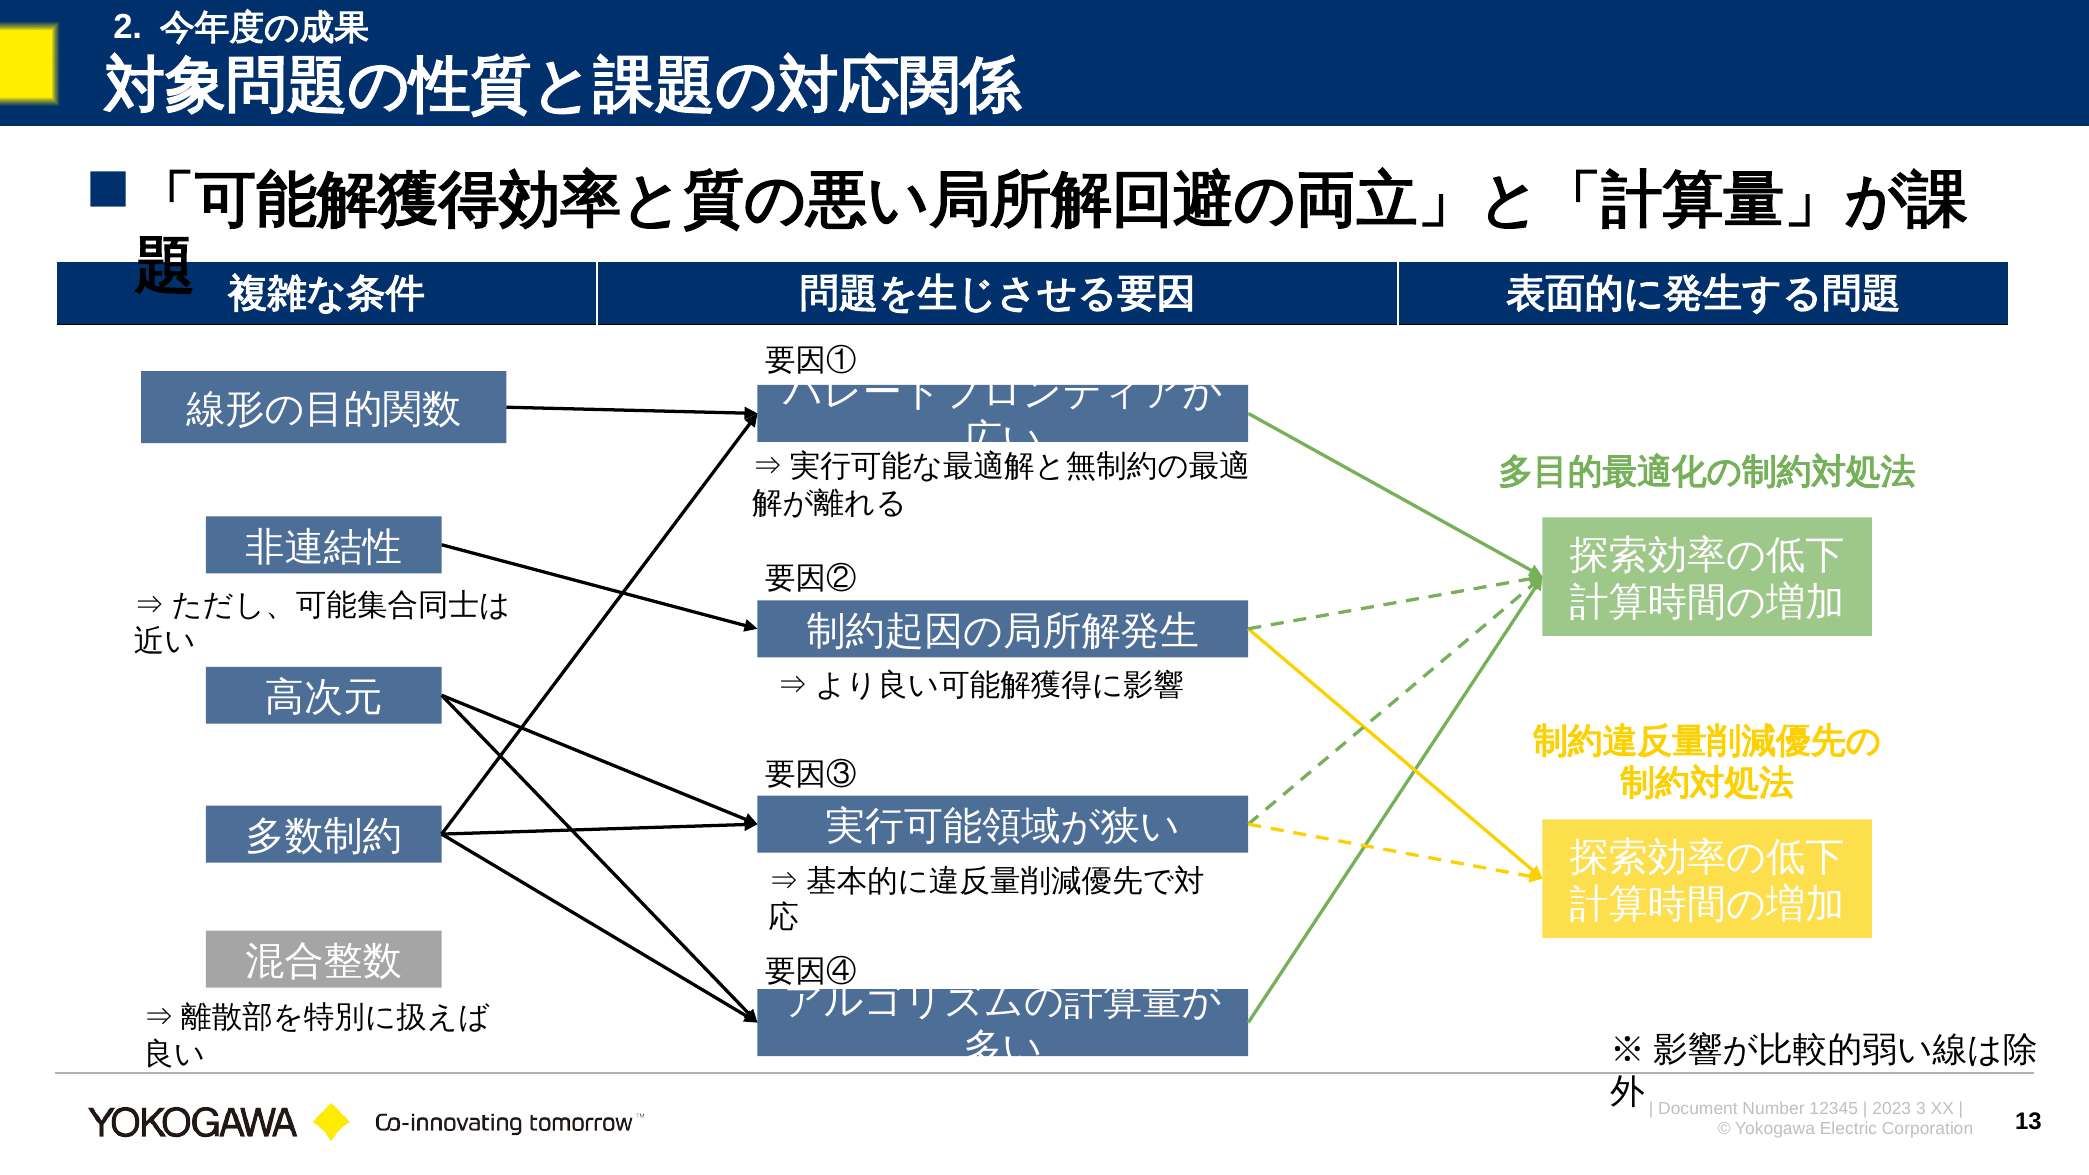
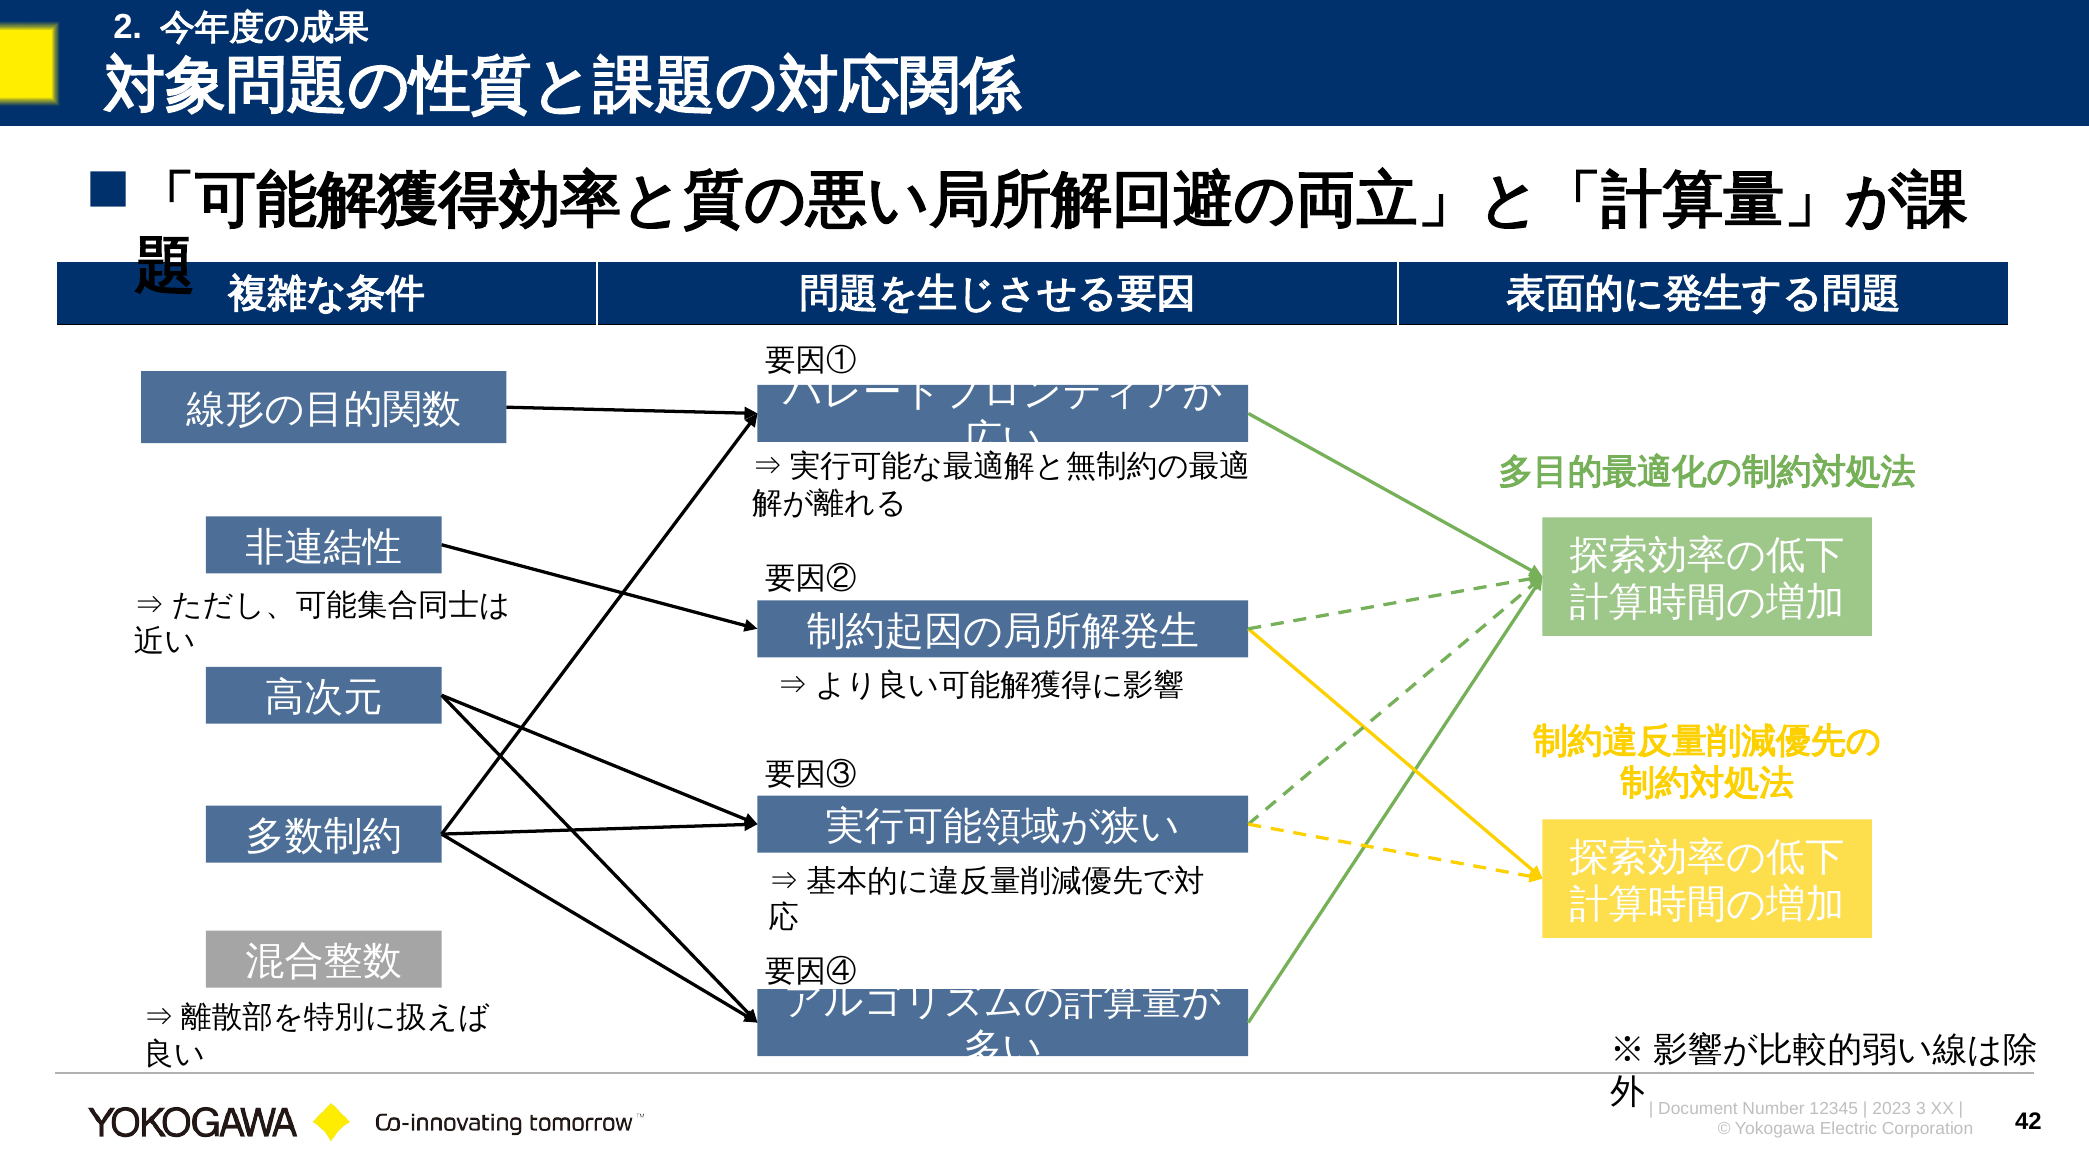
13: 13 -> 42
